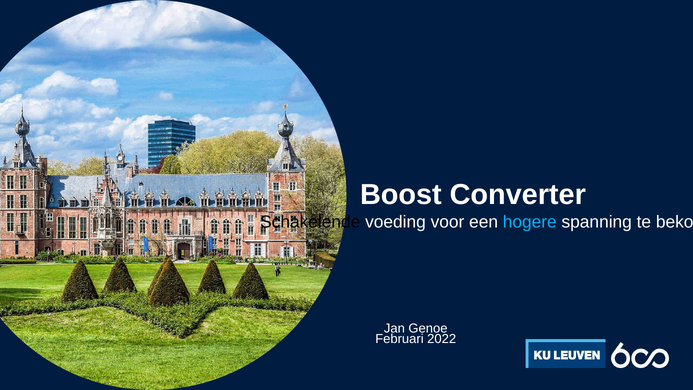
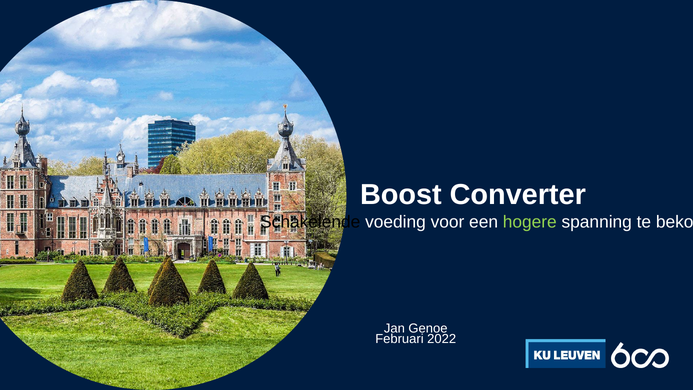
hogere colour: light blue -> light green
